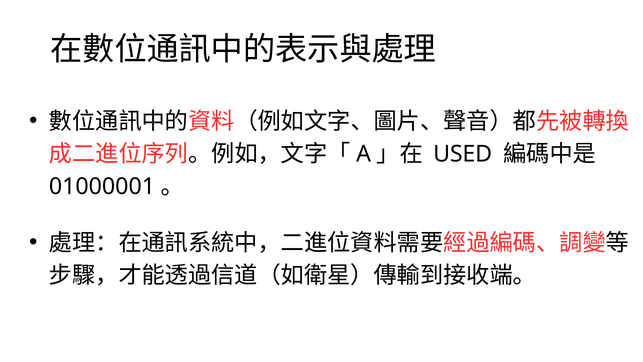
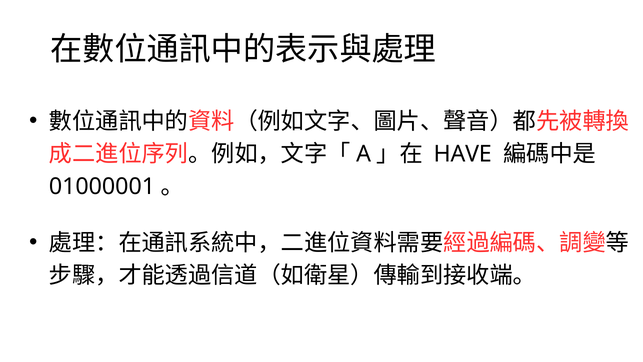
USED: USED -> HAVE
